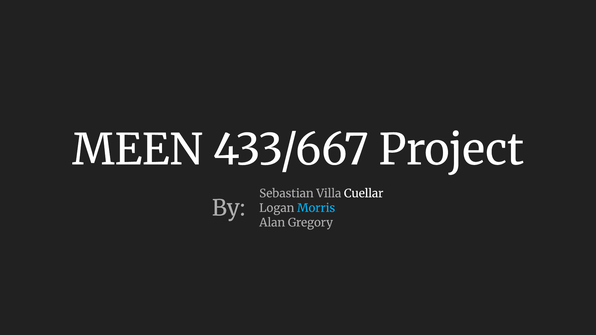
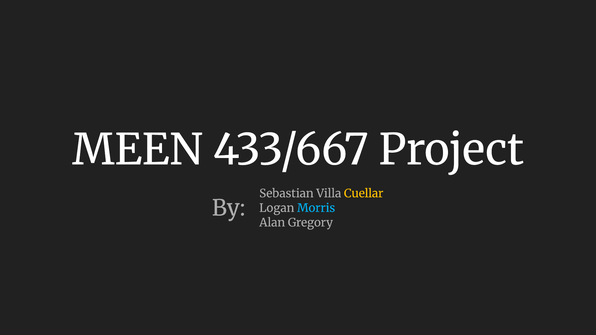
Cuellar colour: white -> yellow
